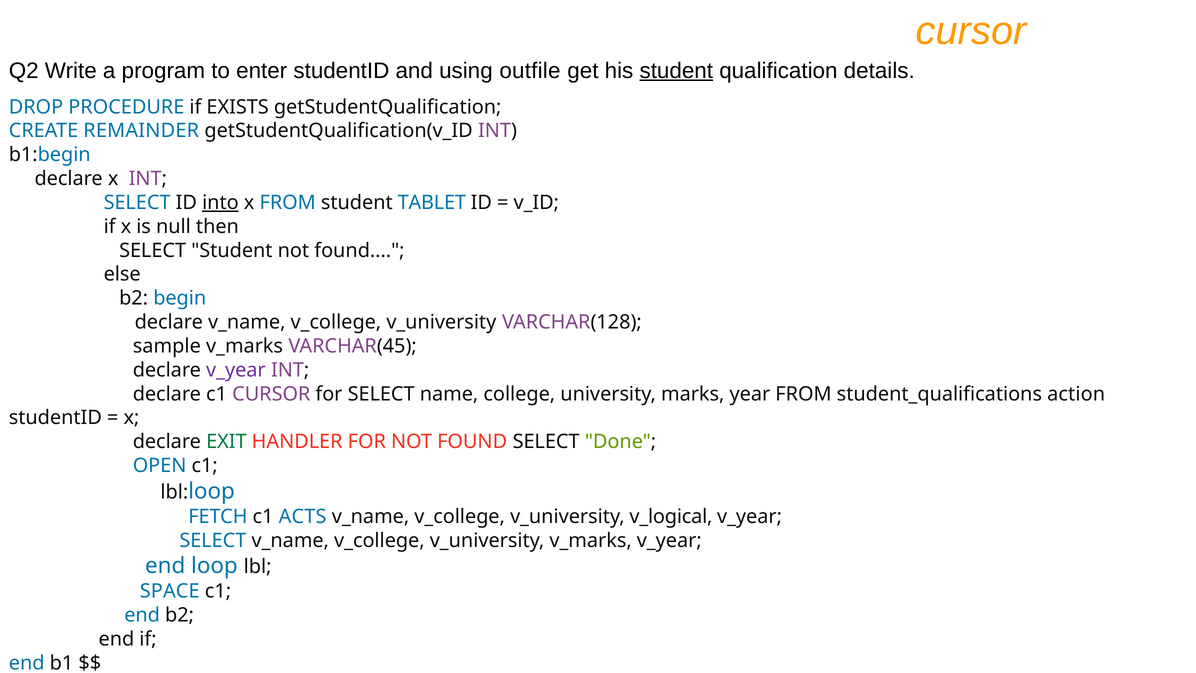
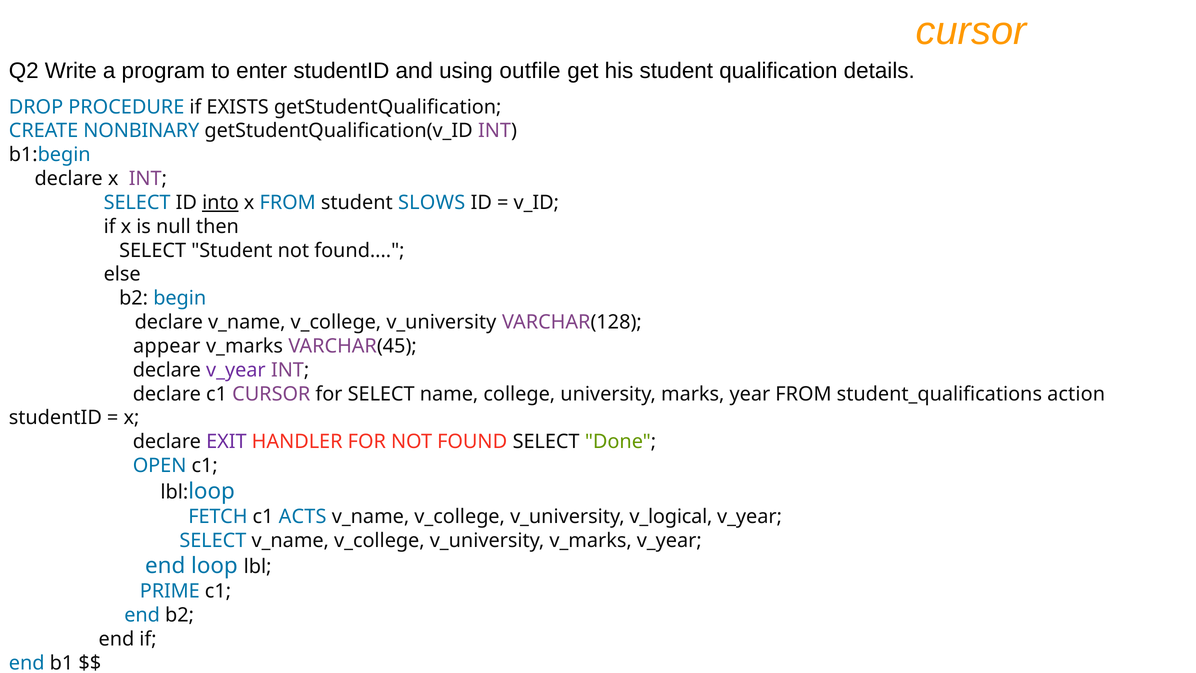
student at (676, 71) underline: present -> none
REMAINDER: REMAINDER -> NONBINARY
TABLET: TABLET -> SLOWS
sample: sample -> appear
EXIT colour: green -> purple
SPACE: SPACE -> PRIME
